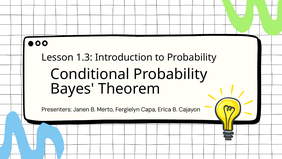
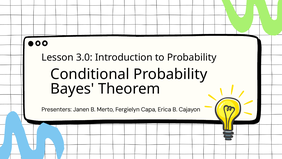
1.3: 1.3 -> 3.0
